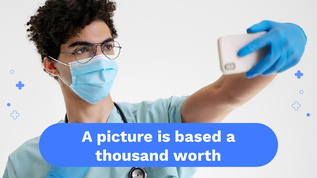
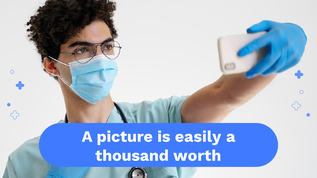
based: based -> easily
